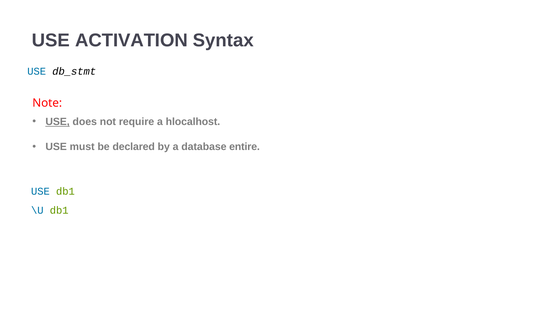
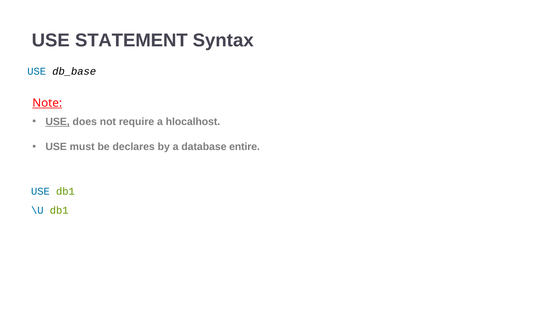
ACTIVATION: ACTIVATION -> STATEMENT
db_stmt: db_stmt -> db_base
Note underline: none -> present
declared: declared -> declares
